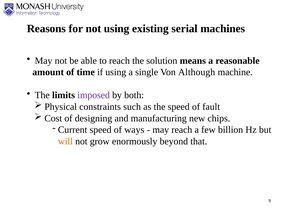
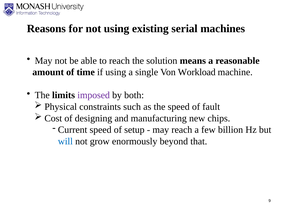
Although: Although -> Workload
ways: ways -> setup
will colour: orange -> blue
